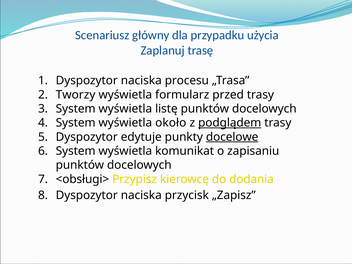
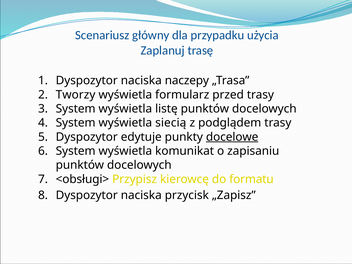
procesu: procesu -> naczepy
około: około -> siecią
podglądem underline: present -> none
dodania: dodania -> formatu
